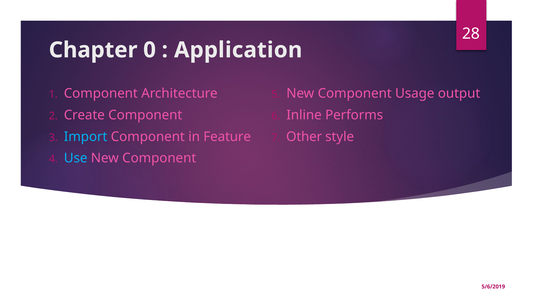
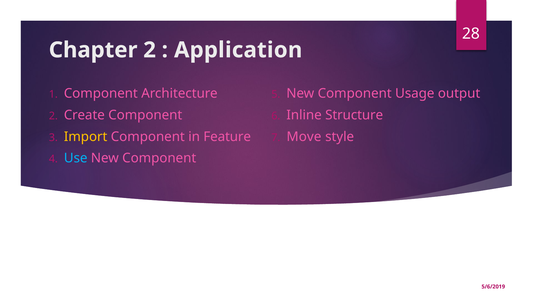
Chapter 0: 0 -> 2
Performs: Performs -> Structure
Import colour: light blue -> yellow
Other: Other -> Move
